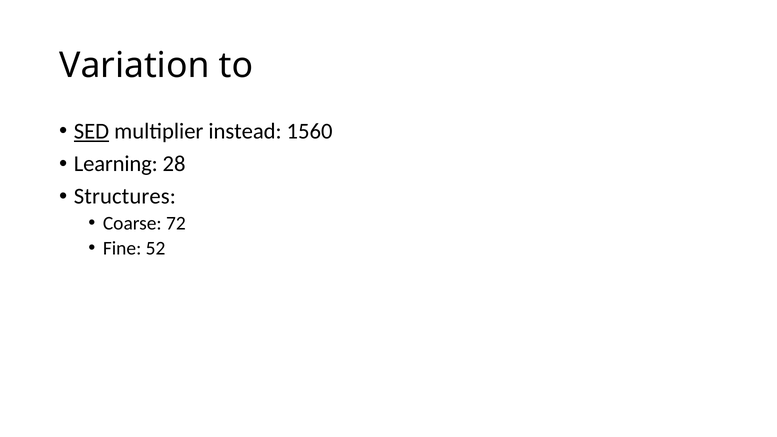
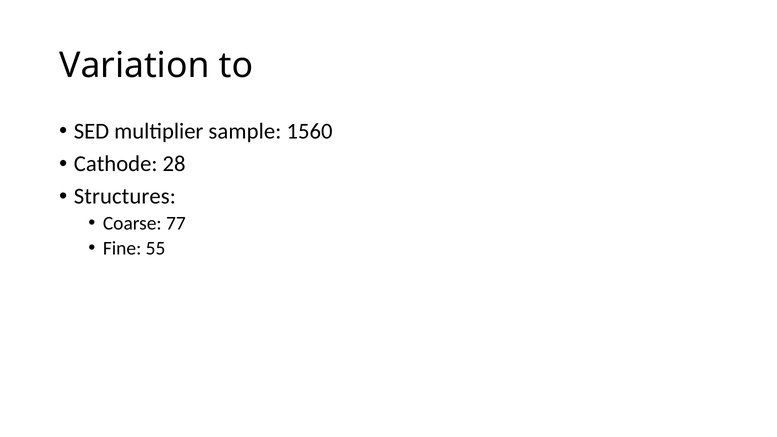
SED underline: present -> none
instead: instead -> sample
Learning: Learning -> Cathode
72: 72 -> 77
52: 52 -> 55
